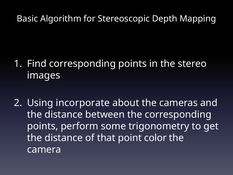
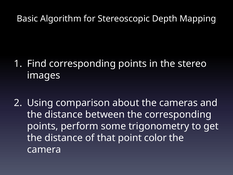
incorporate: incorporate -> comparison
